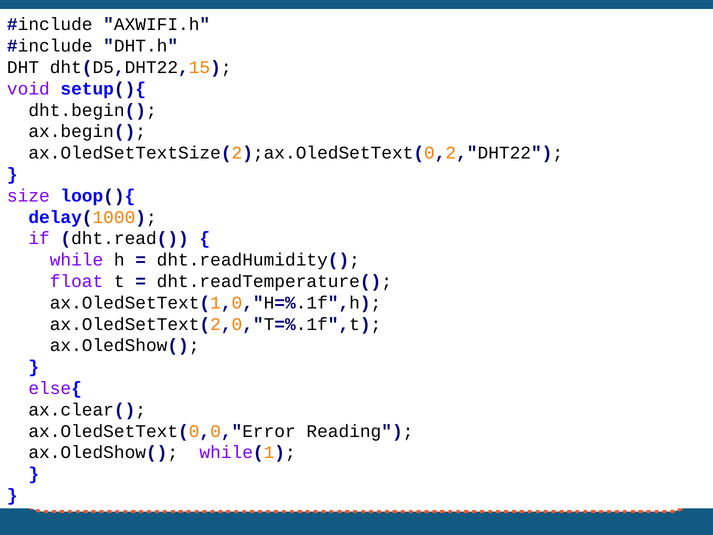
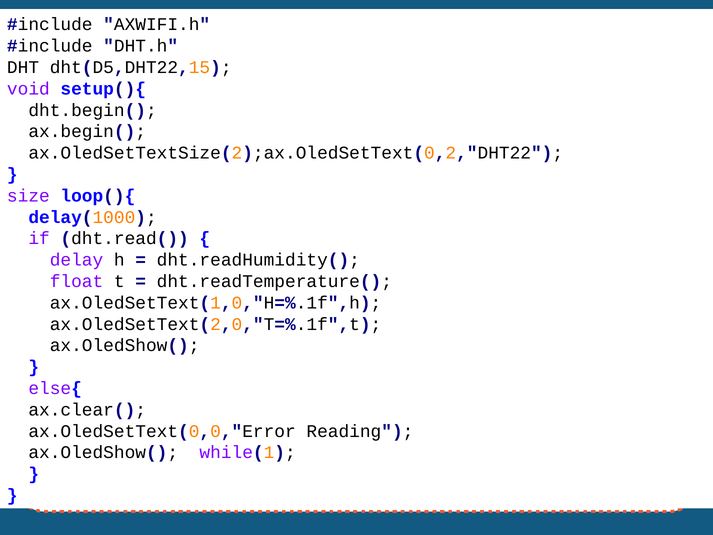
while: while -> delay
